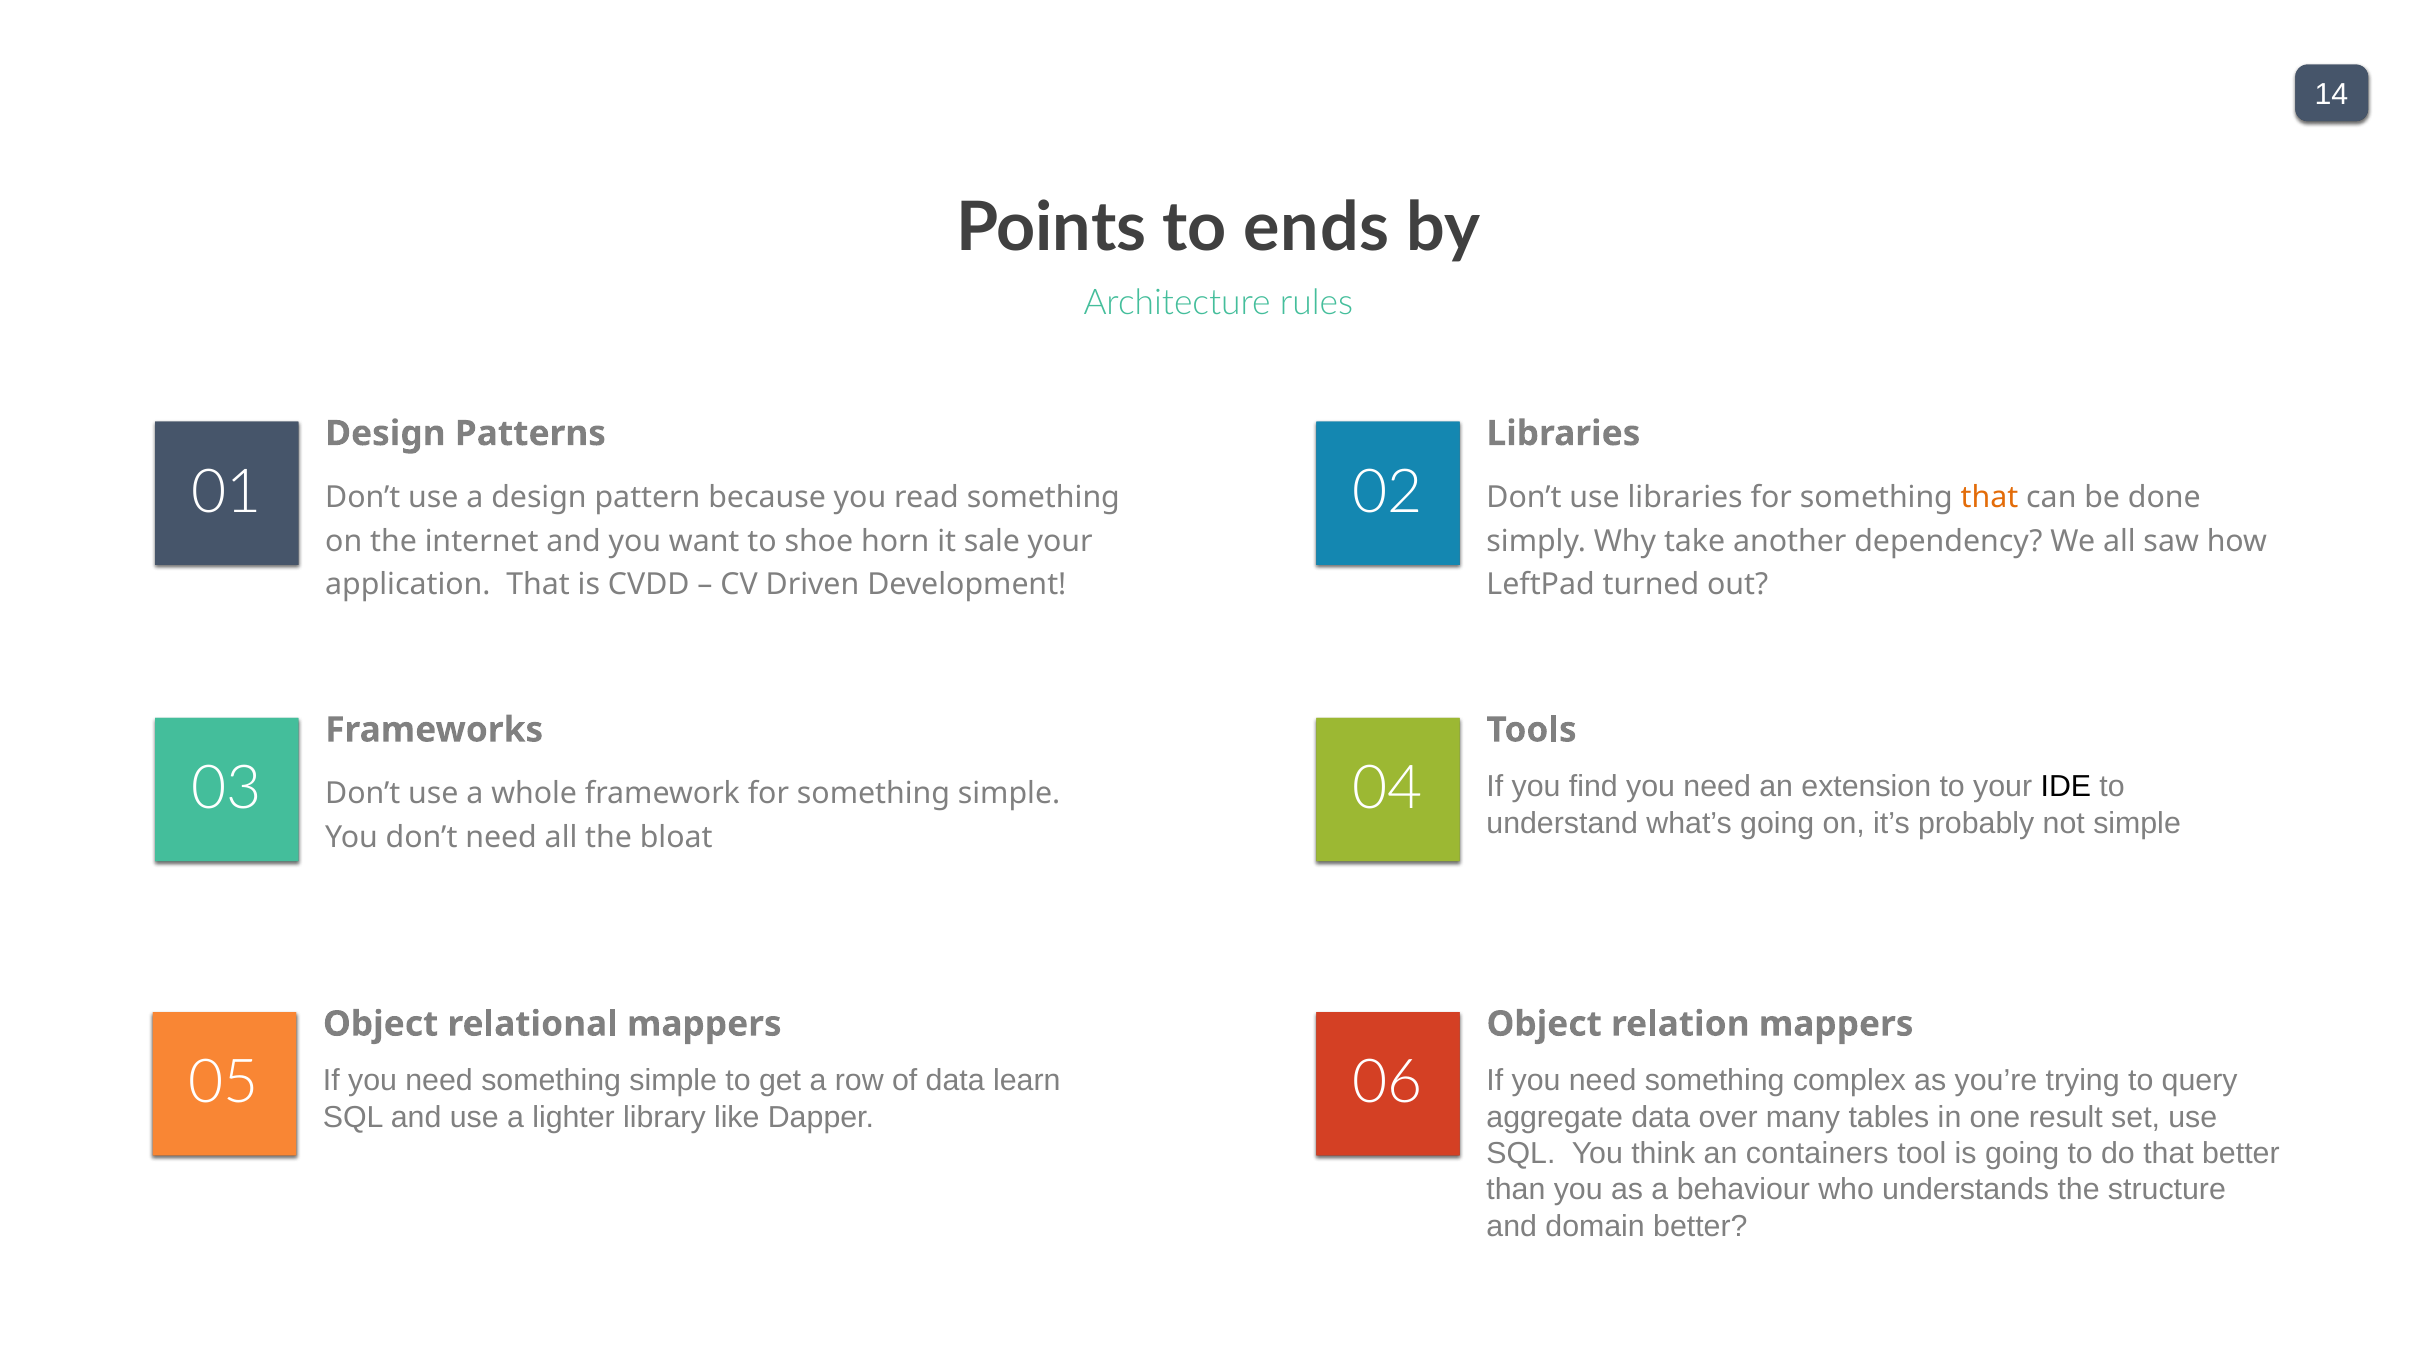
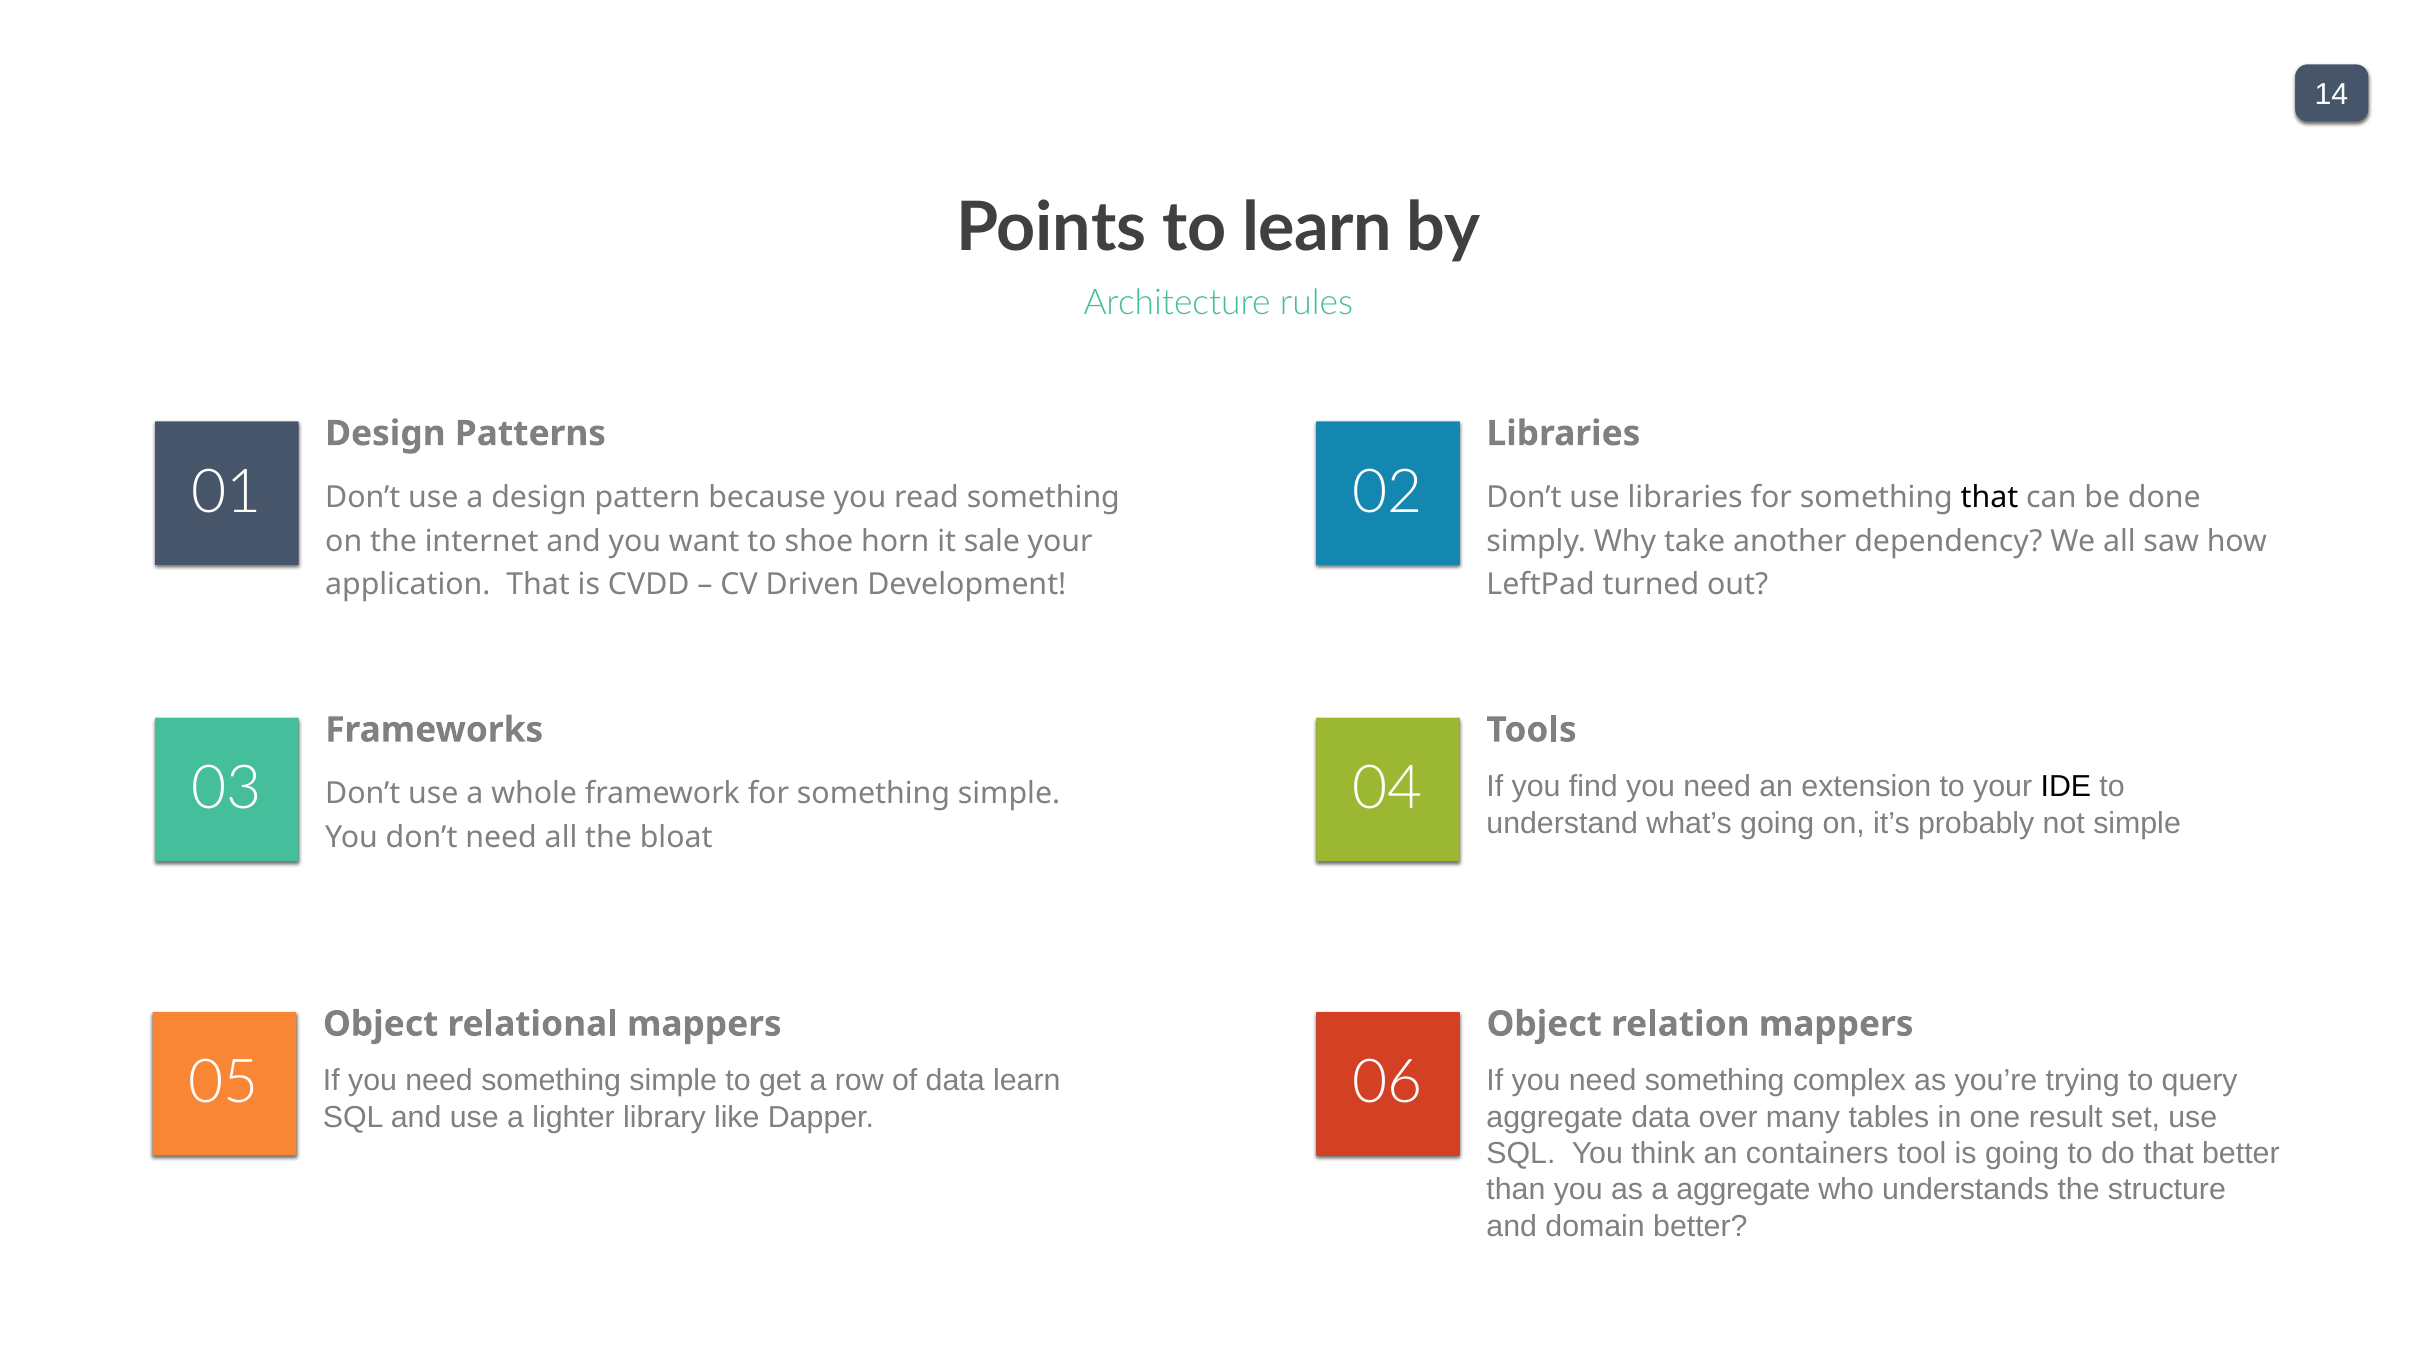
to ends: ends -> learn
that at (1990, 498) colour: orange -> black
a behaviour: behaviour -> aggregate
